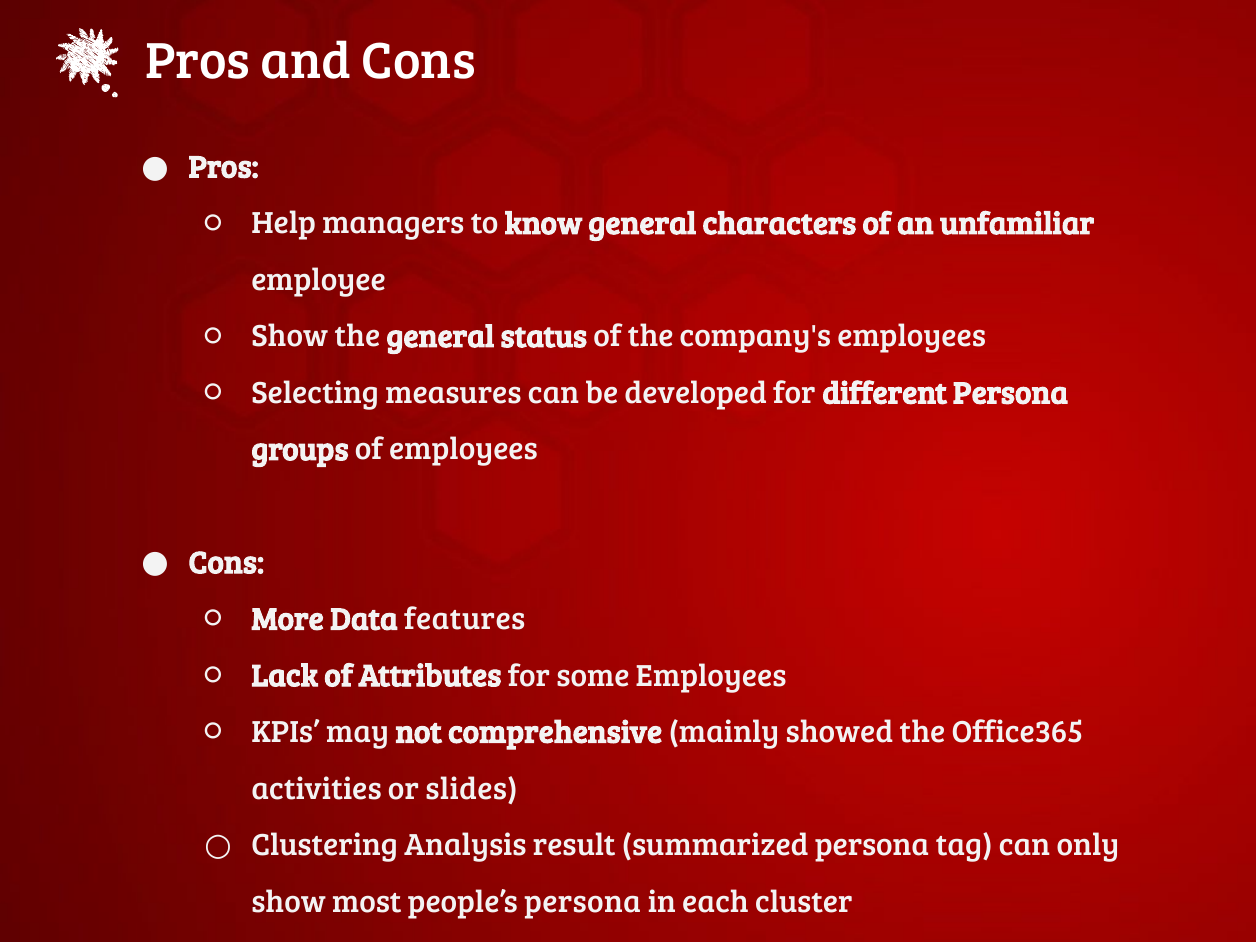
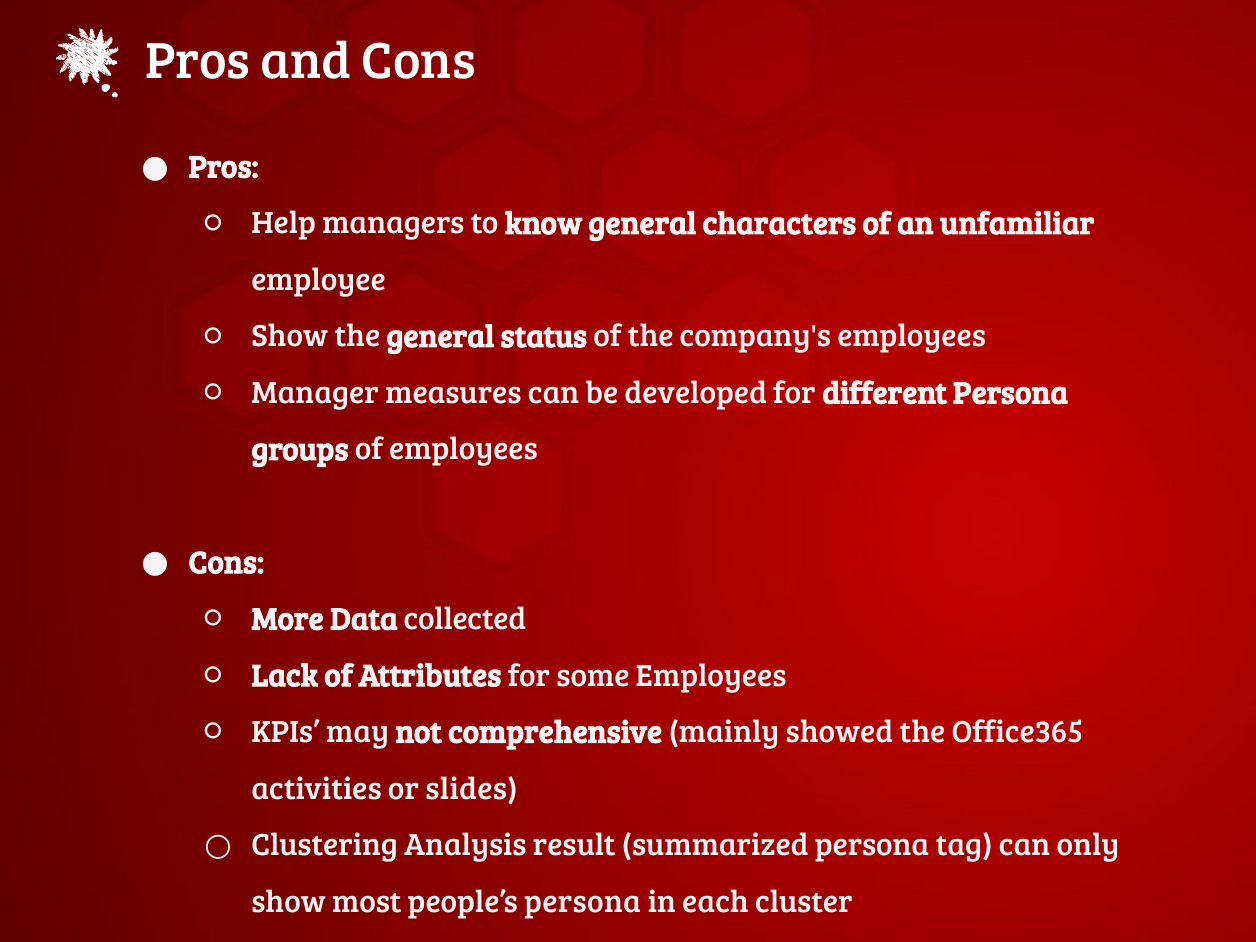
Selecting: Selecting -> Manager
features: features -> collected
